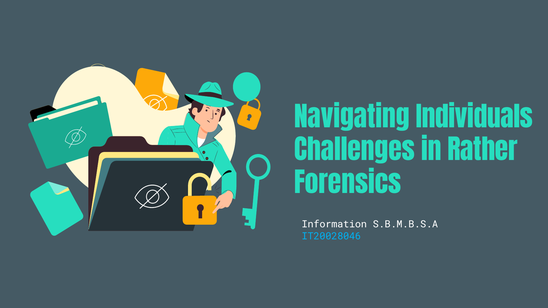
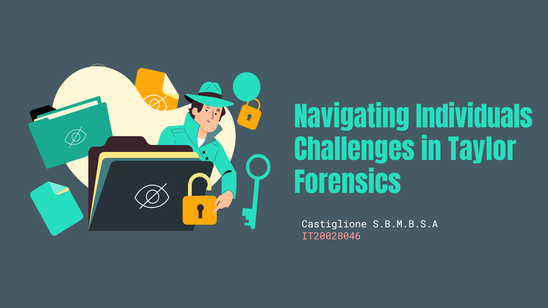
Rather: Rather -> Taylor
Information: Information -> Castiglione
IT20028046 colour: light blue -> pink
